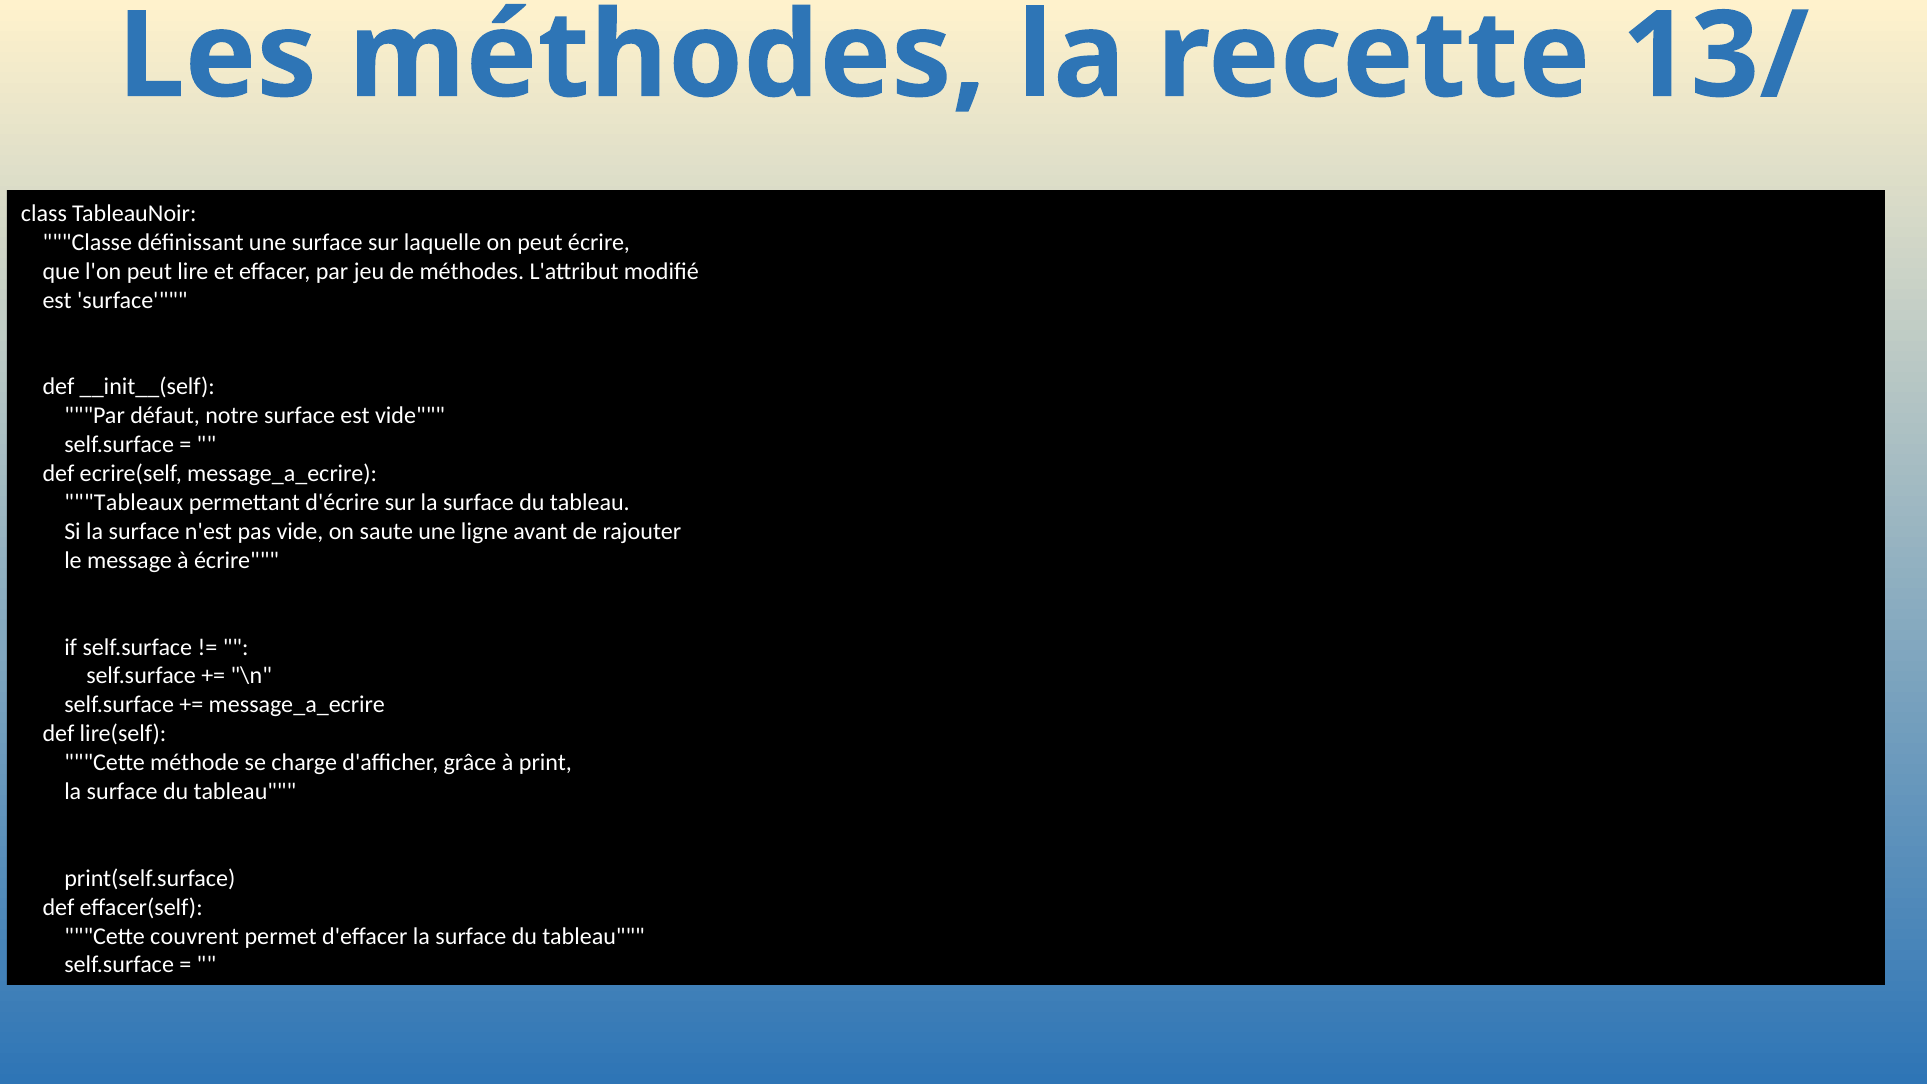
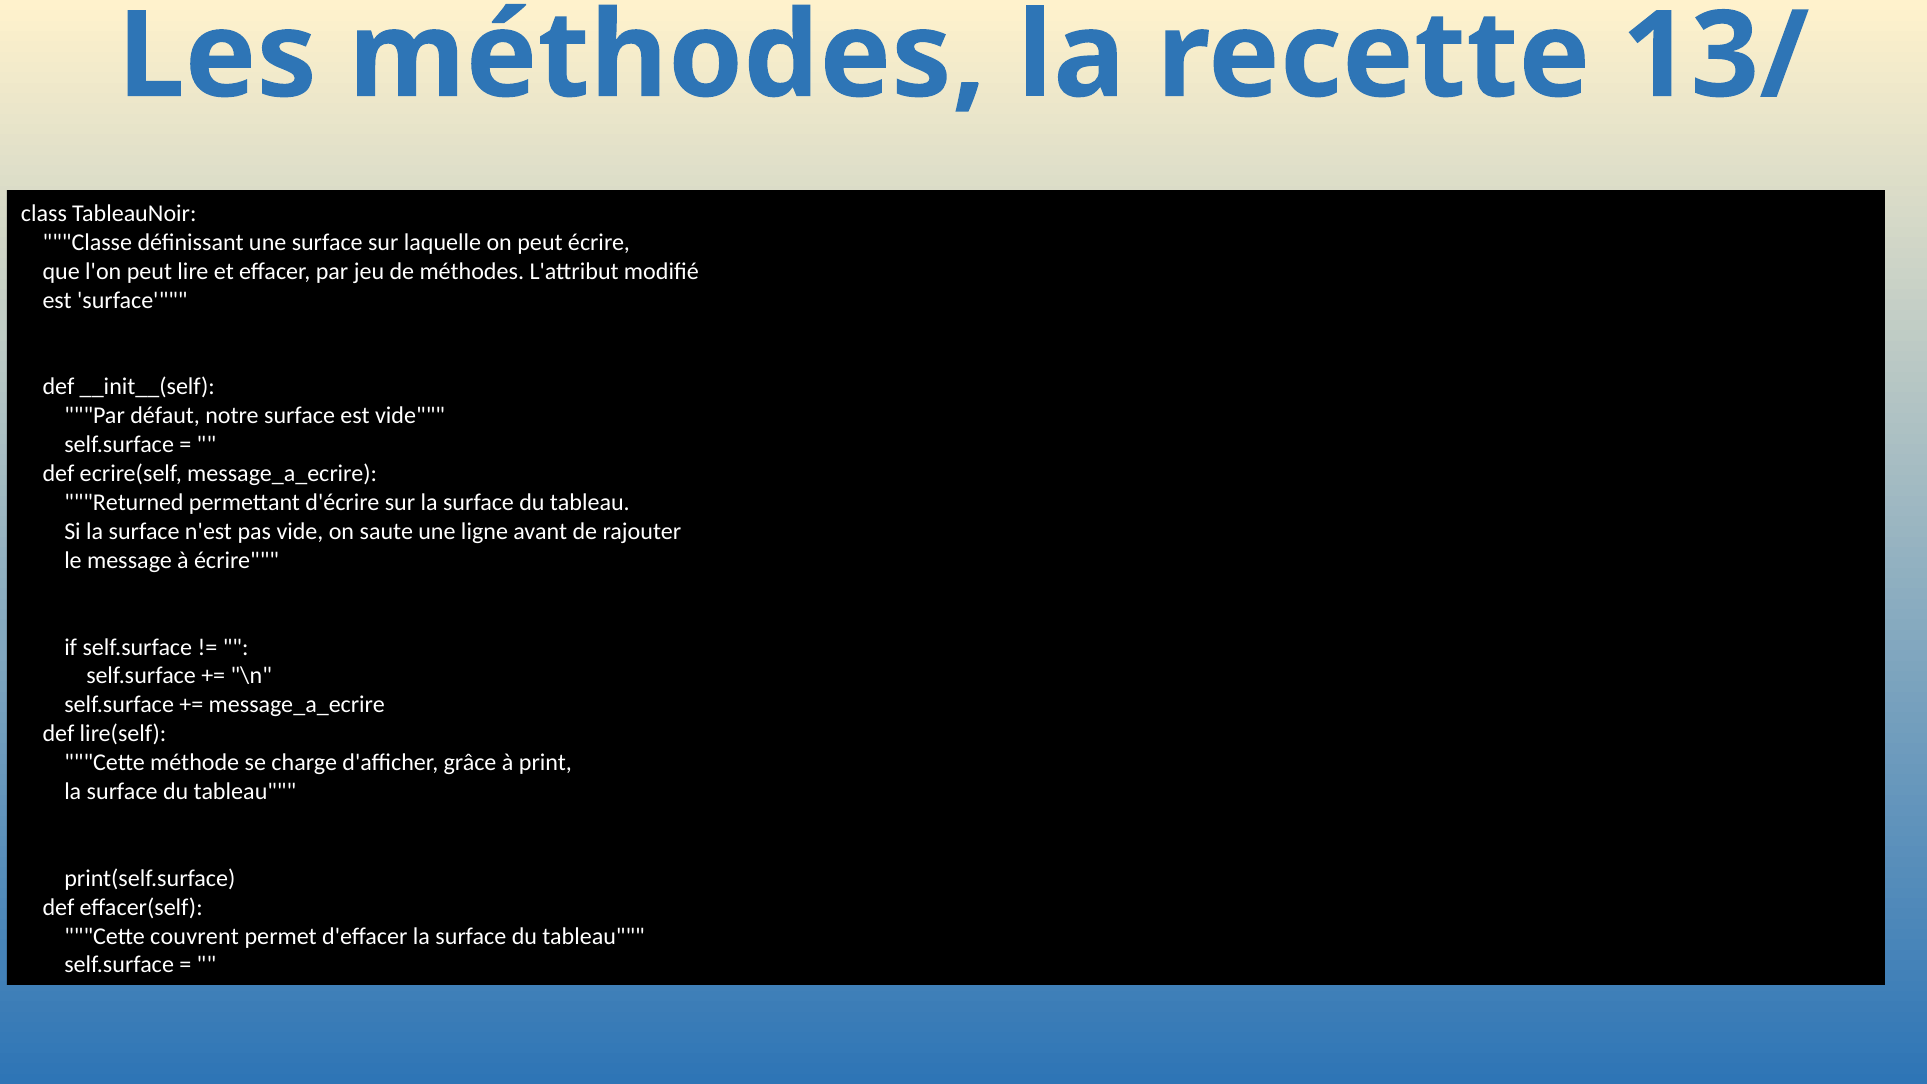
Tableaux: Tableaux -> Returned
